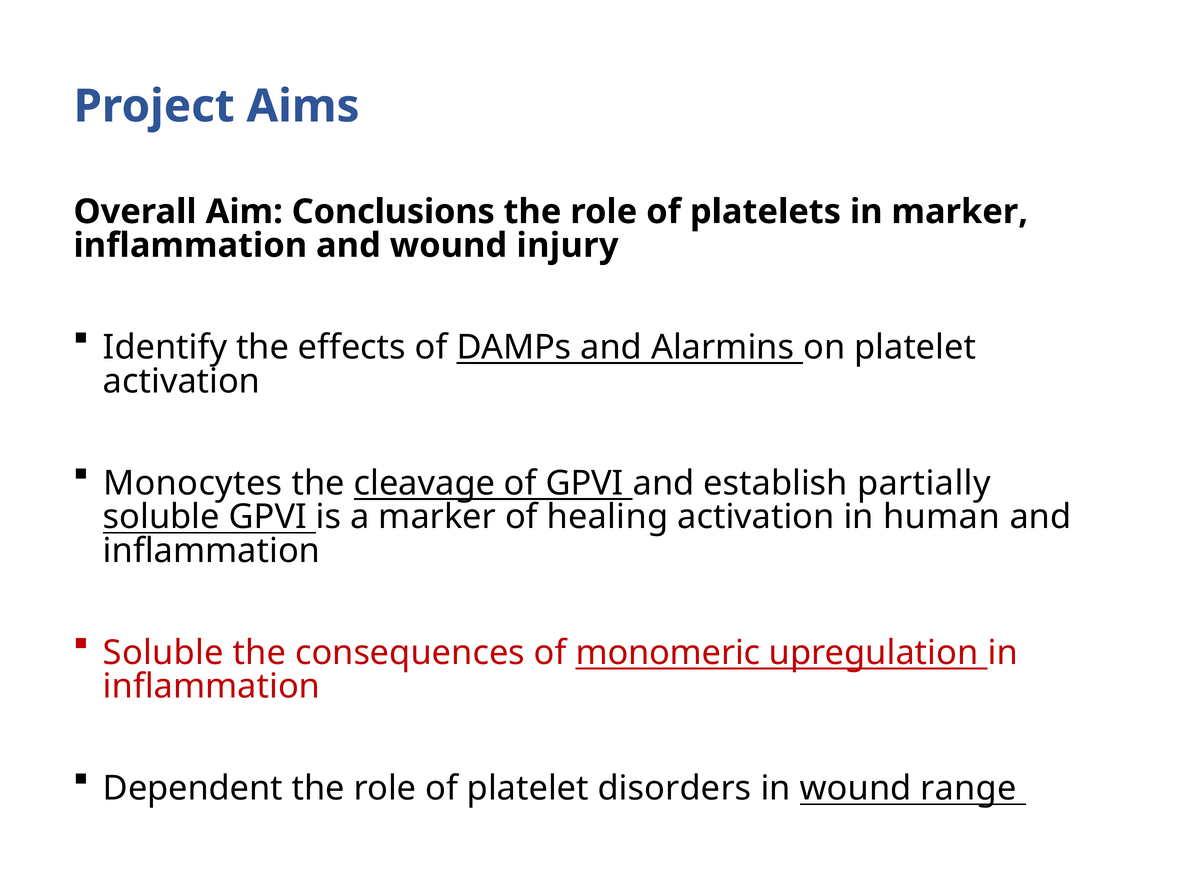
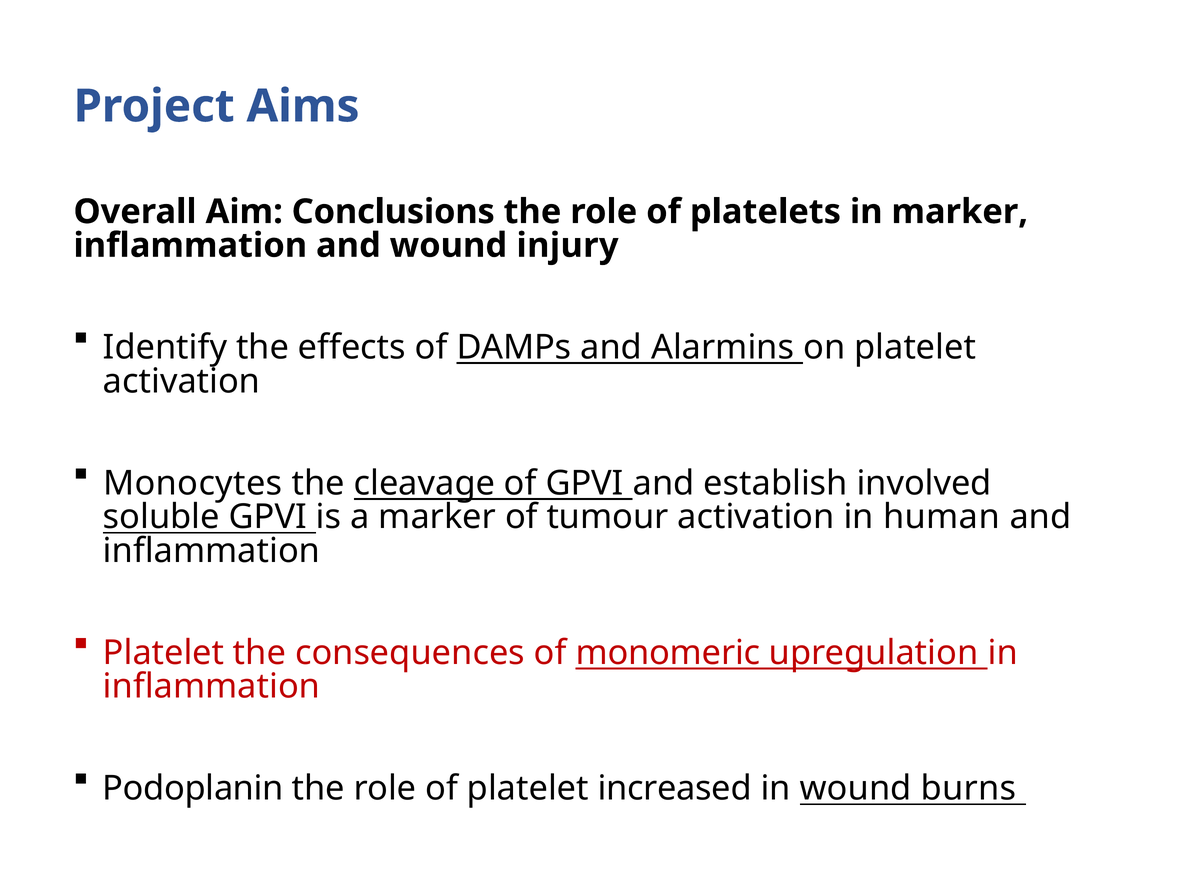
partially: partially -> involved
healing: healing -> tumour
Soluble at (163, 653): Soluble -> Platelet
Dependent: Dependent -> Podoplanin
disorders: disorders -> increased
range: range -> burns
